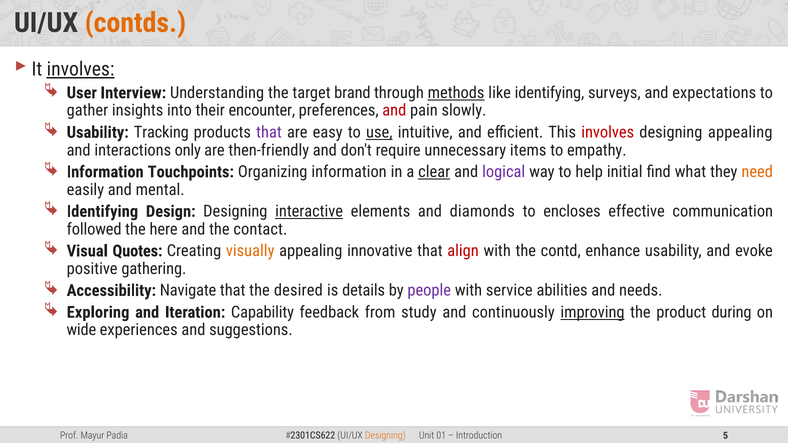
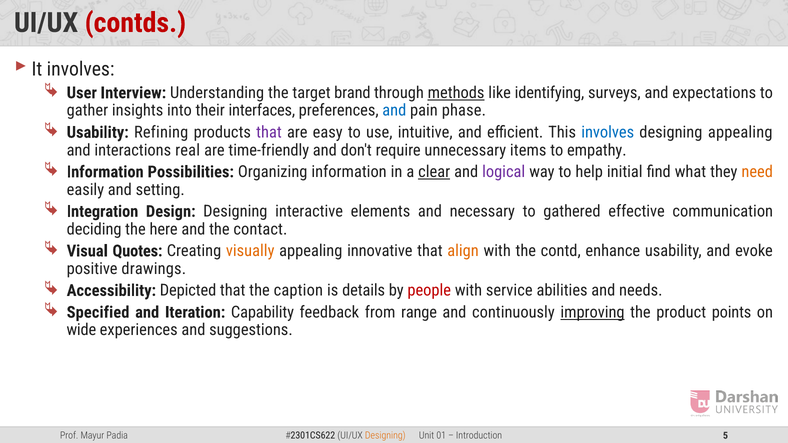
contds colour: orange -> red
involves at (81, 69) underline: present -> none
encounter: encounter -> interfaces
and at (394, 111) colour: red -> blue
slowly: slowly -> phase
Tracking: Tracking -> Refining
use underline: present -> none
involves at (608, 132) colour: red -> blue
only: only -> real
then-friendly: then-friendly -> time-friendly
Touchpoints: Touchpoints -> Possibilities
mental: mental -> setting
Identifying at (102, 212): Identifying -> Integration
interactive underline: present -> none
diamonds: diamonds -> necessary
encloses: encloses -> gathered
followed: followed -> deciding
align colour: red -> orange
gathering: gathering -> drawings
Navigate: Navigate -> Depicted
desired: desired -> caption
people colour: purple -> red
Exploring: Exploring -> Specified
study: study -> range
during: during -> points
